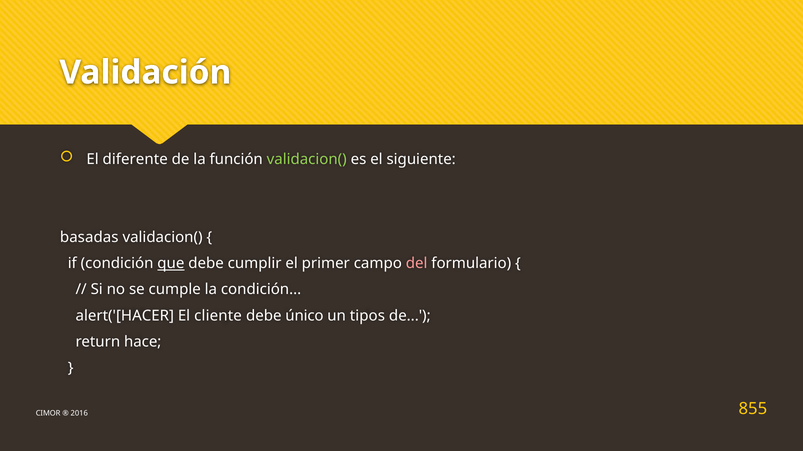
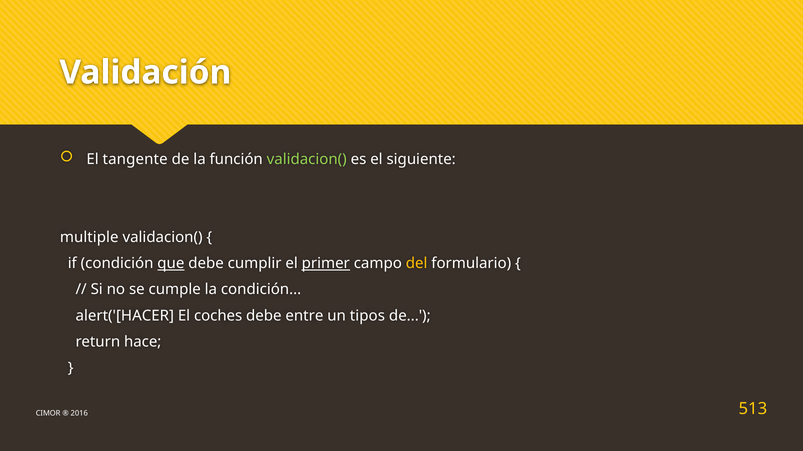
diferente: diferente -> tangente
basadas: basadas -> multiple
primer underline: none -> present
del colour: pink -> yellow
cliente: cliente -> coches
único: único -> entre
855: 855 -> 513
